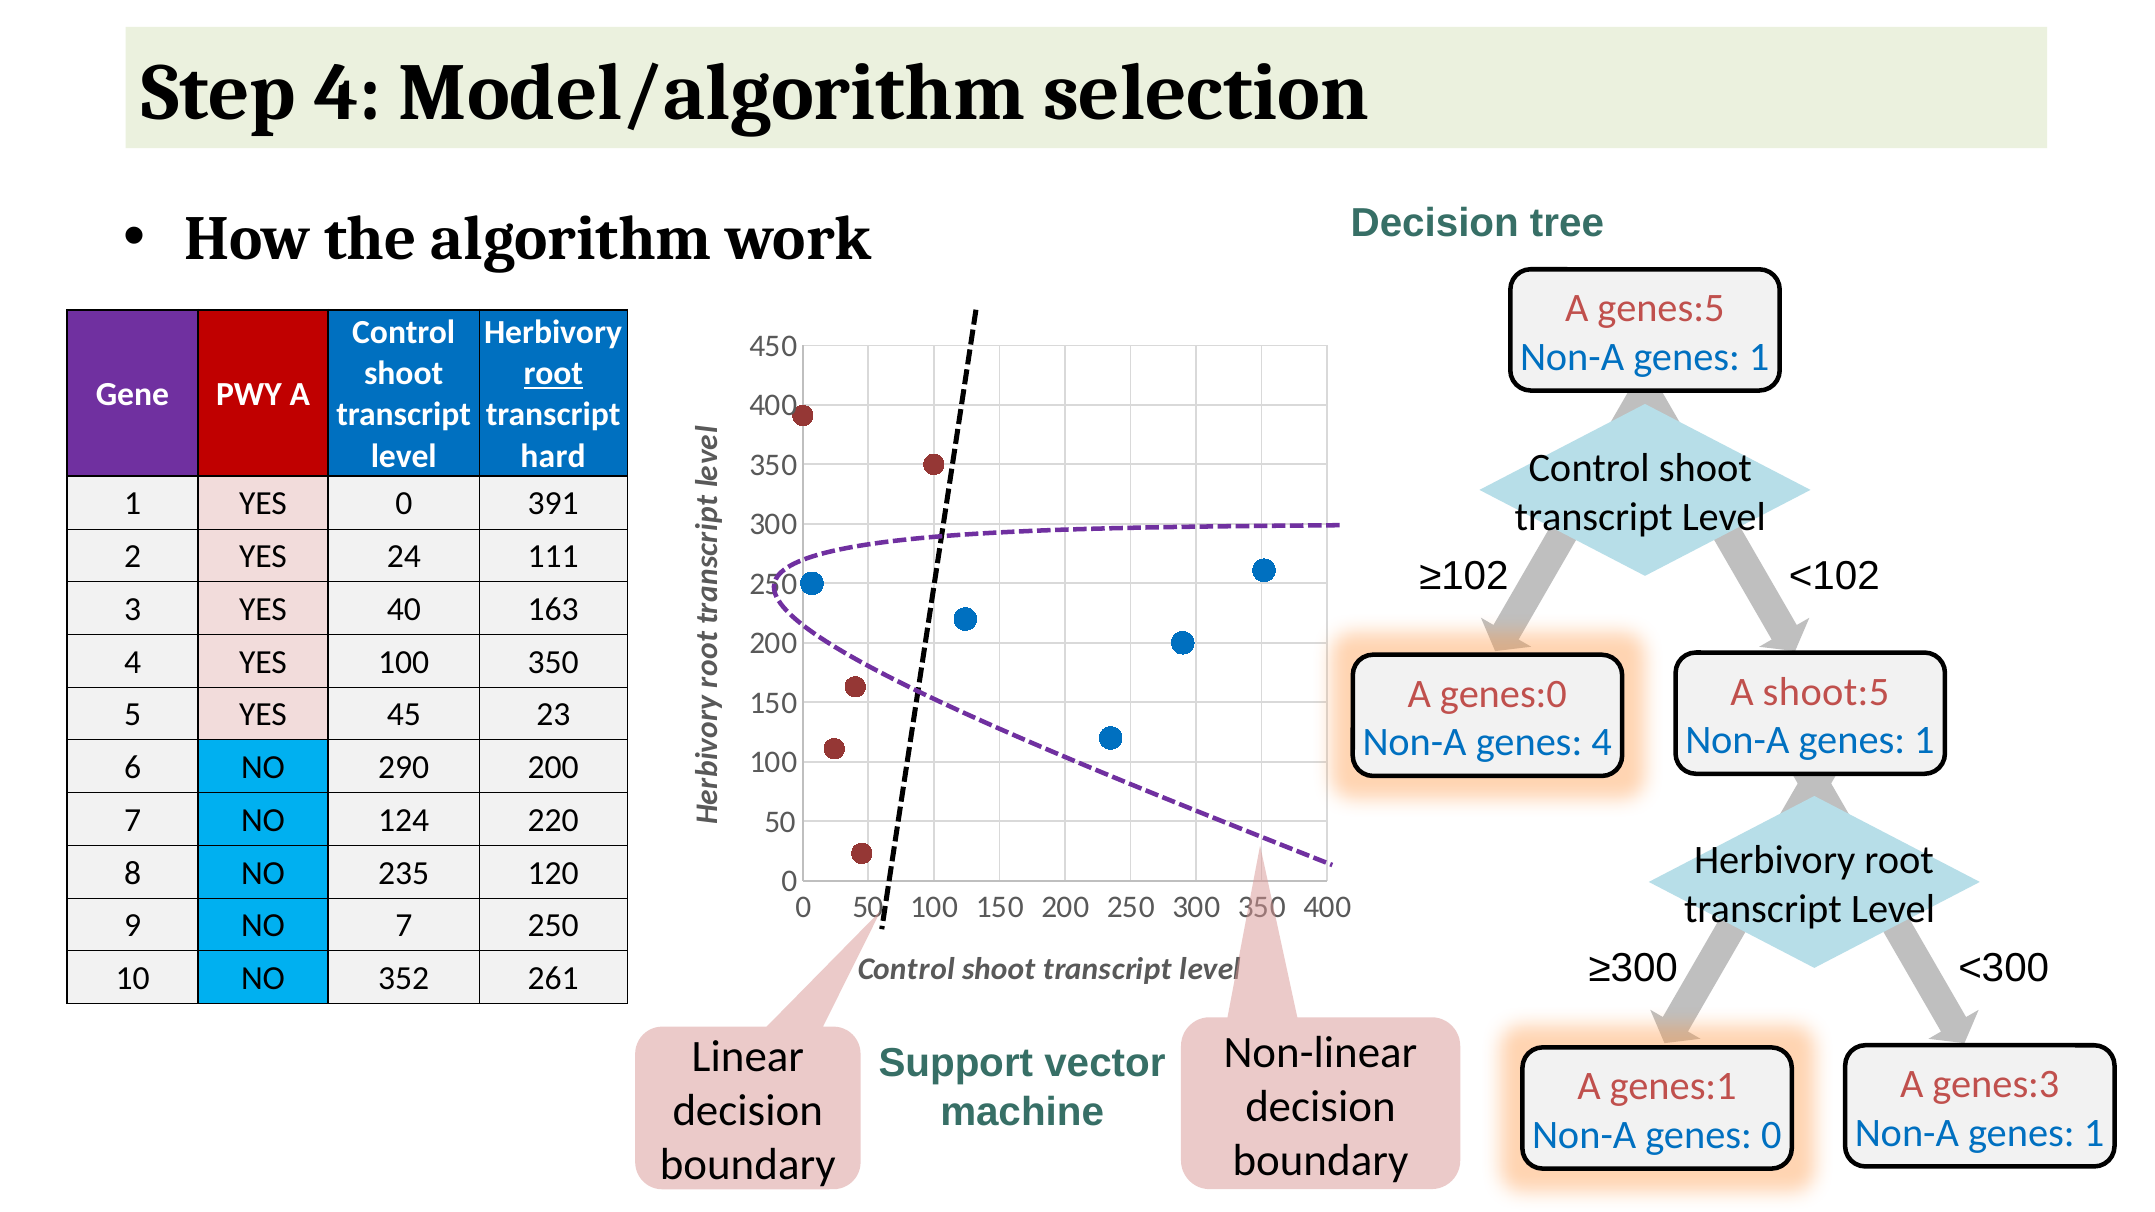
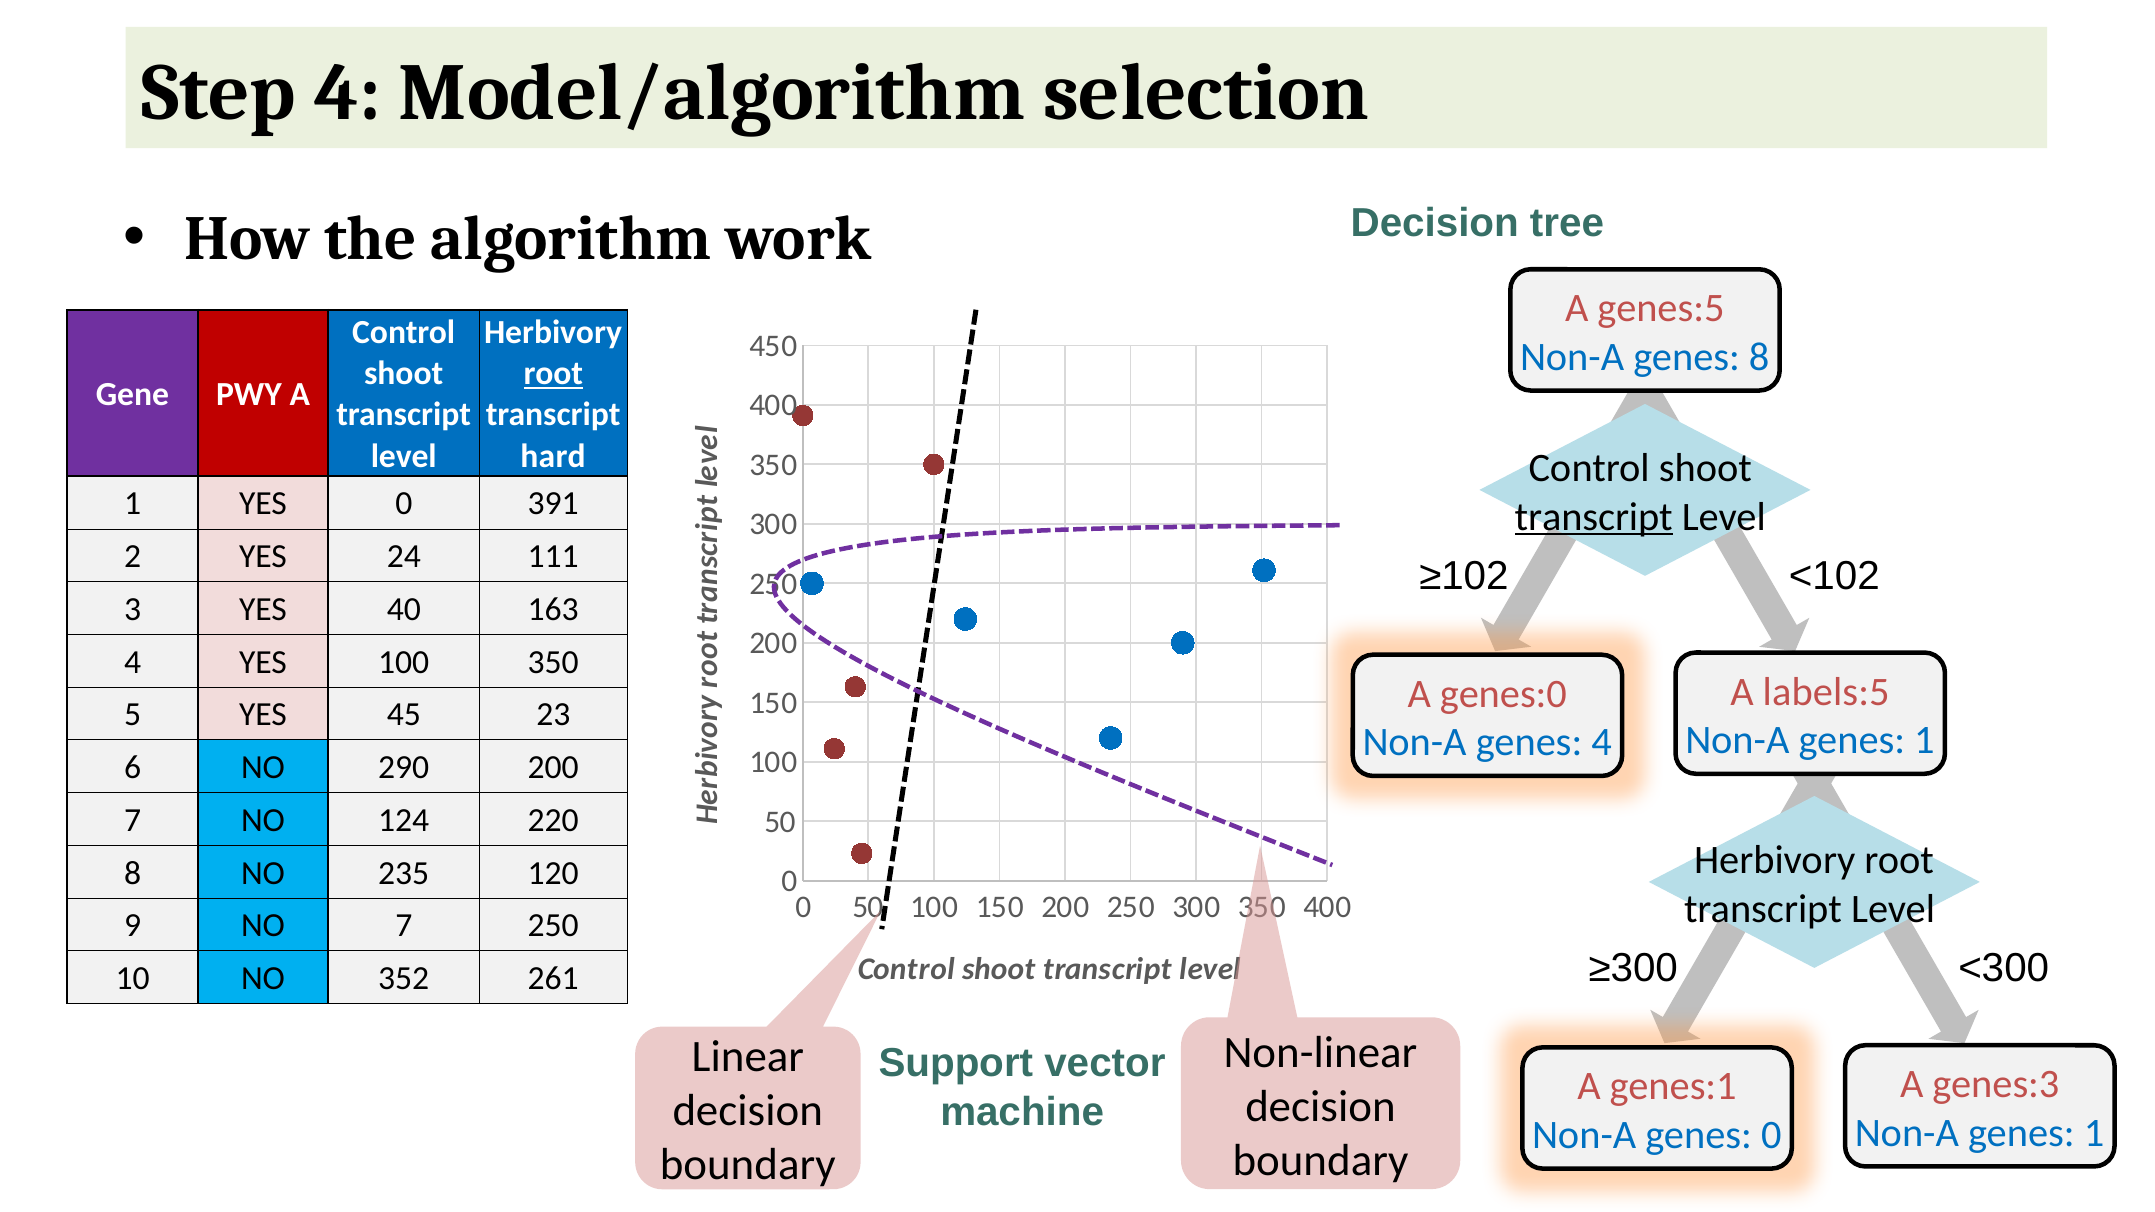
1 at (1759, 357): 1 -> 8
transcript at (1594, 517) underline: none -> present
shoot:5: shoot:5 -> labels:5
